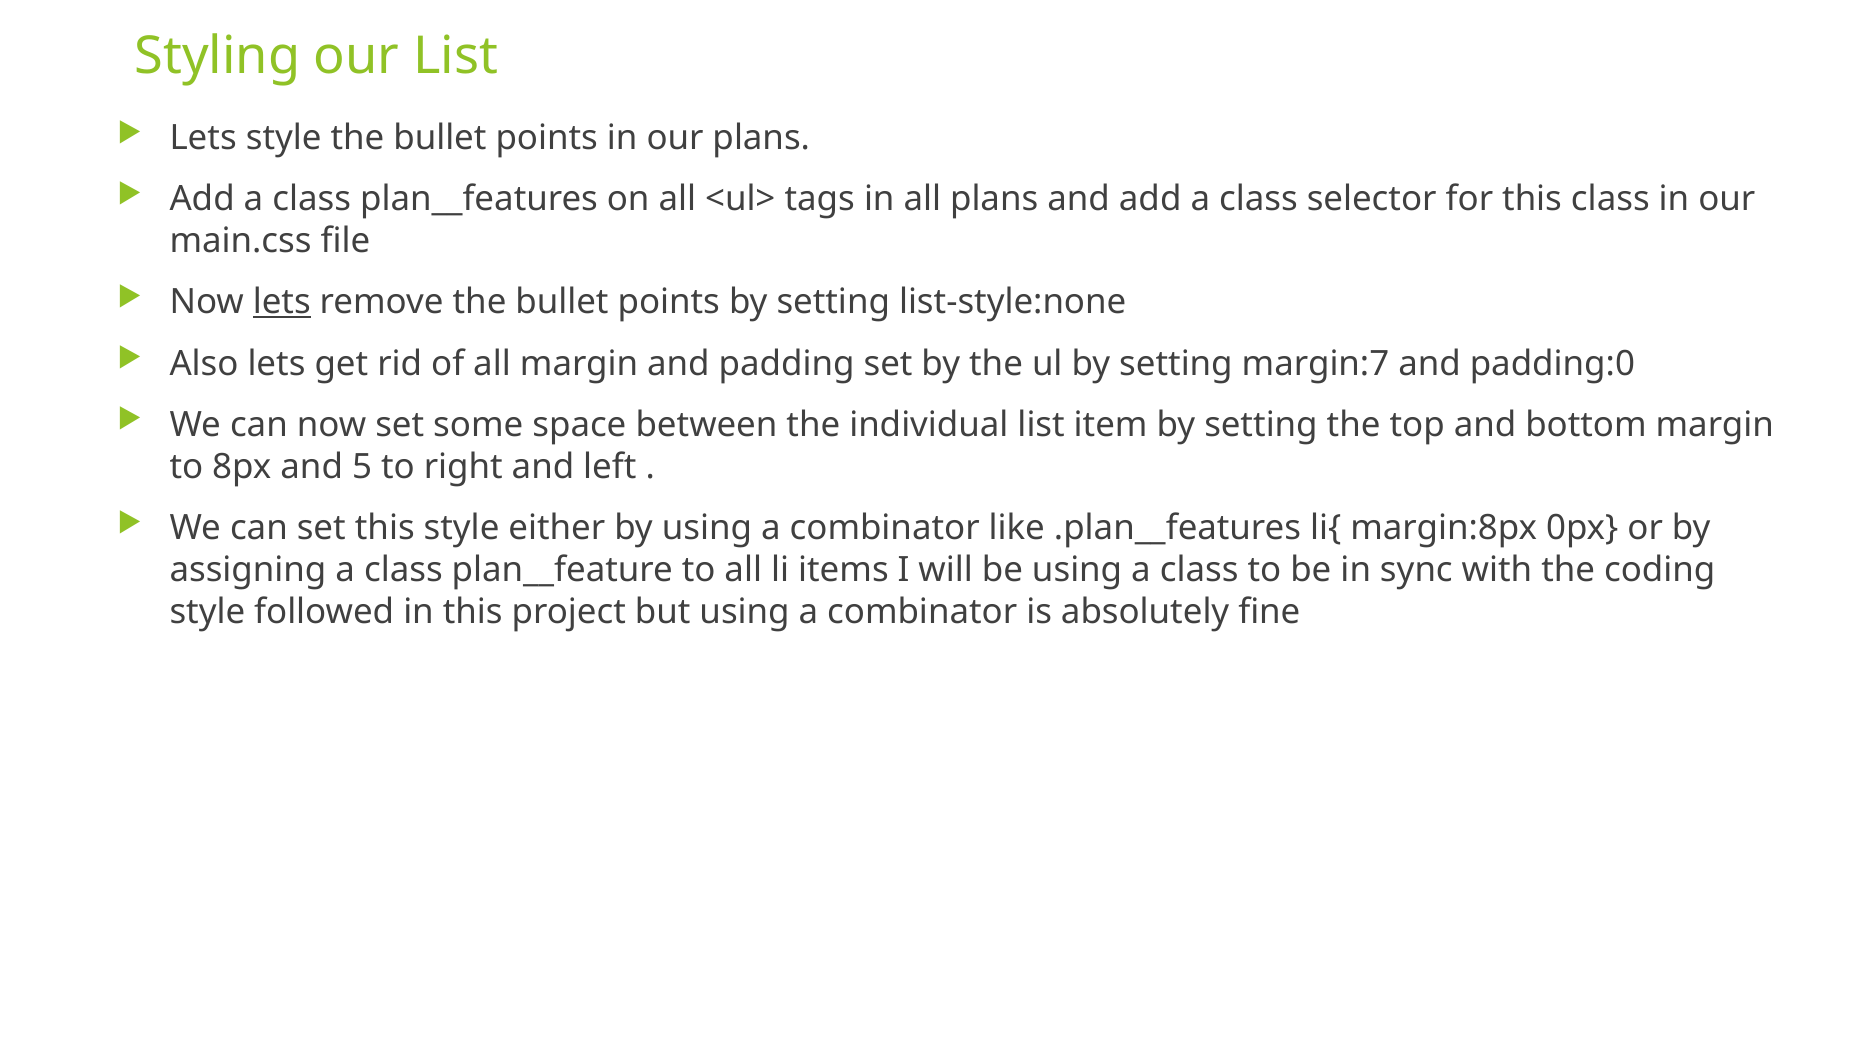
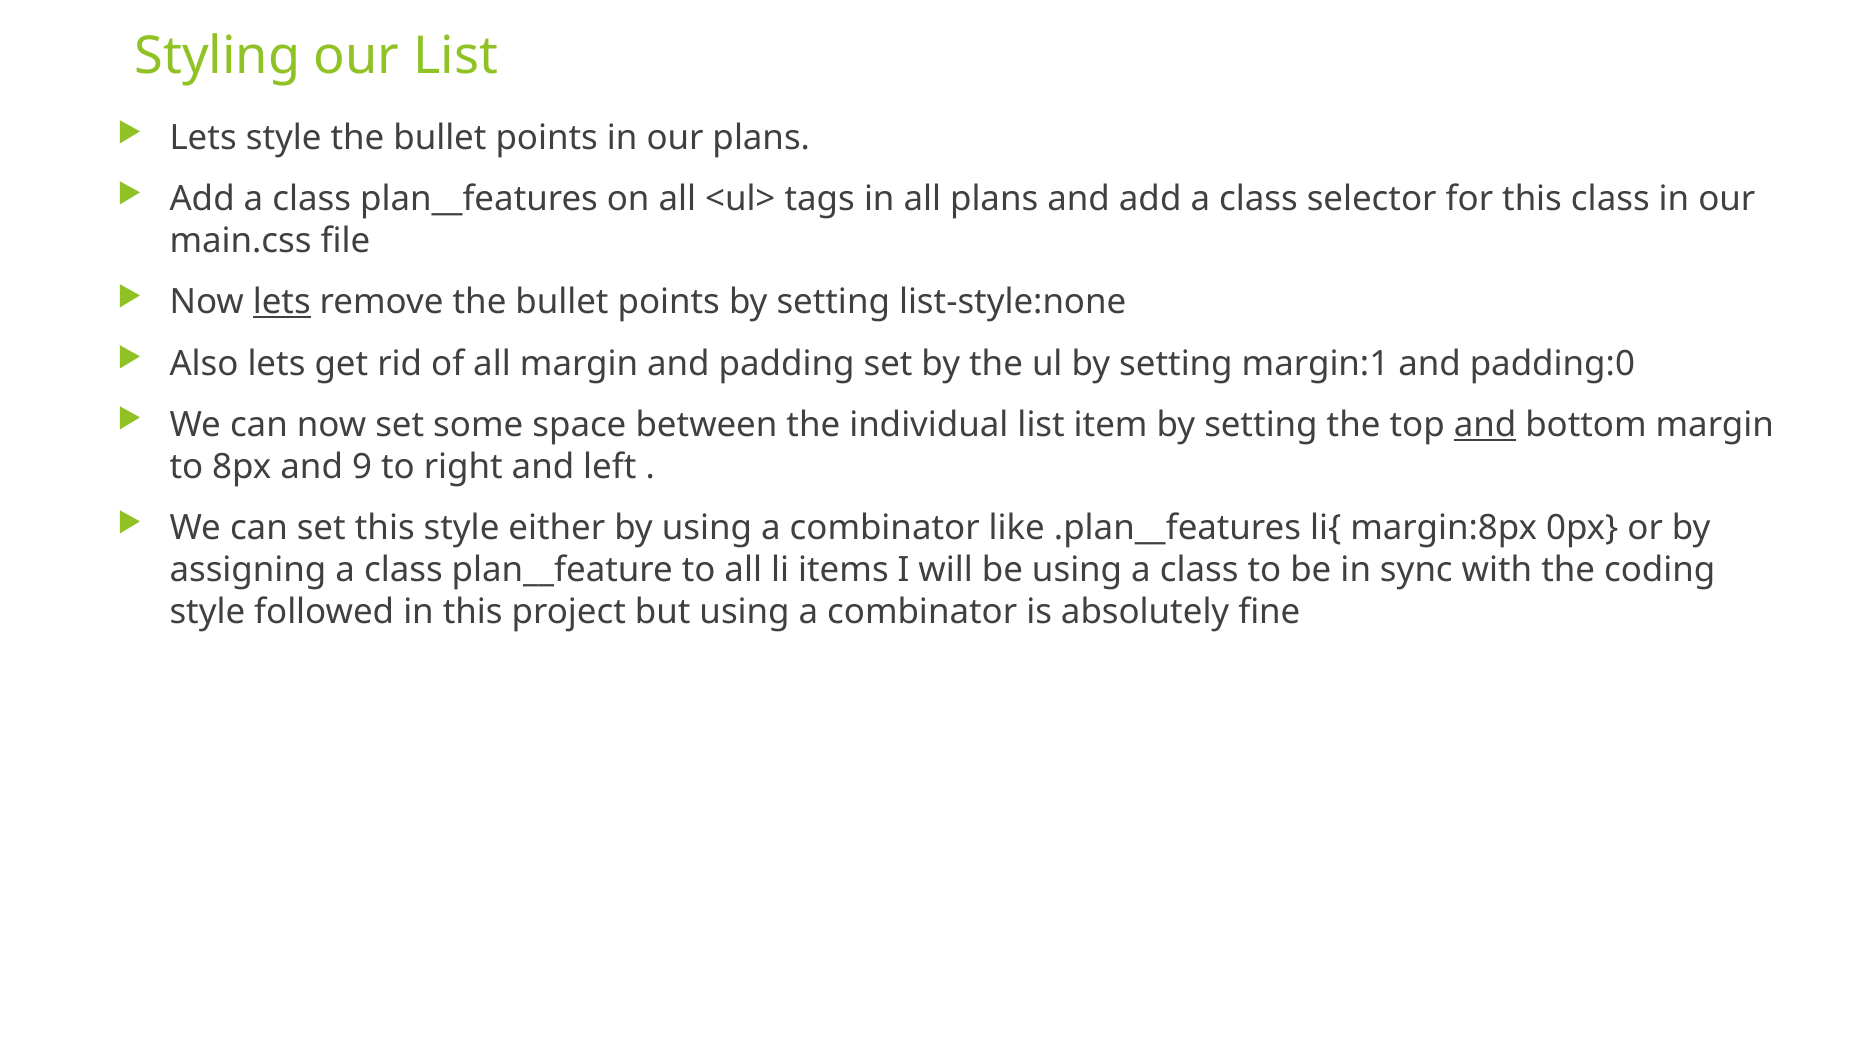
margin:7: margin:7 -> margin:1
and at (1485, 425) underline: none -> present
5: 5 -> 9
